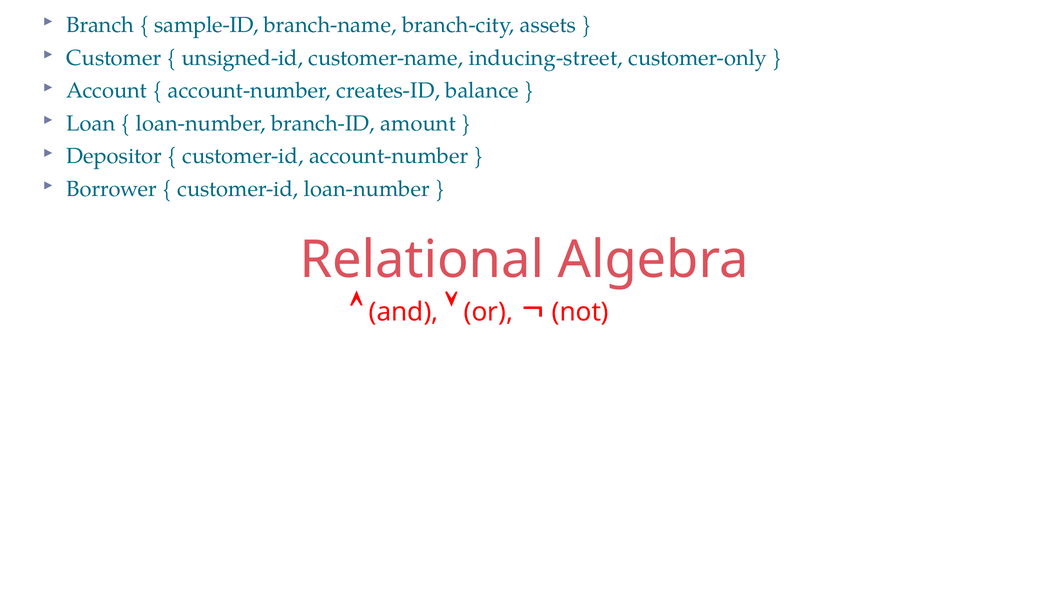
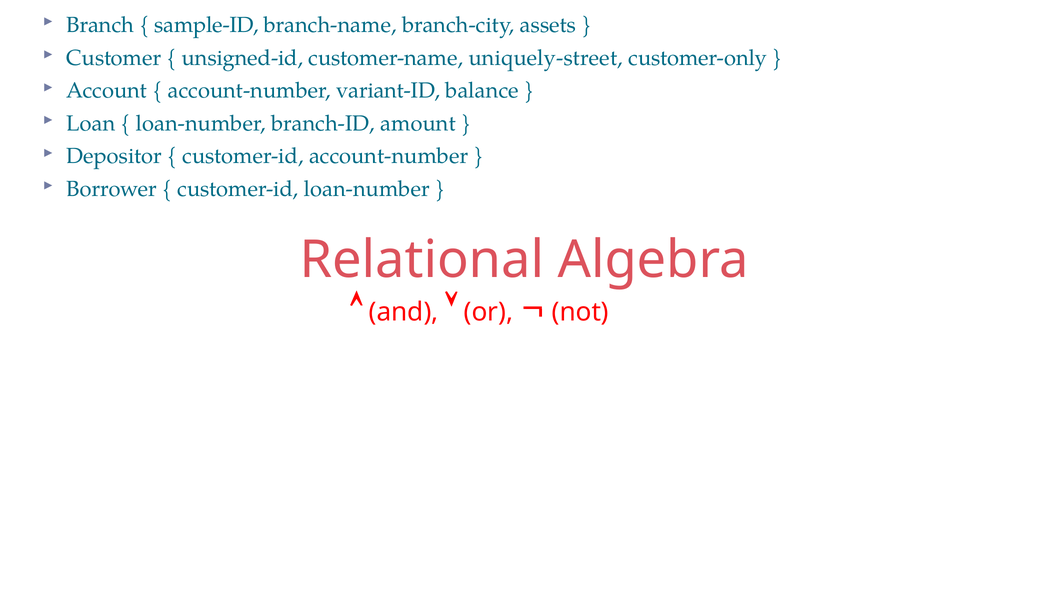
inducing-street: inducing-street -> uniquely-street
creates-ID: creates-ID -> variant-ID
